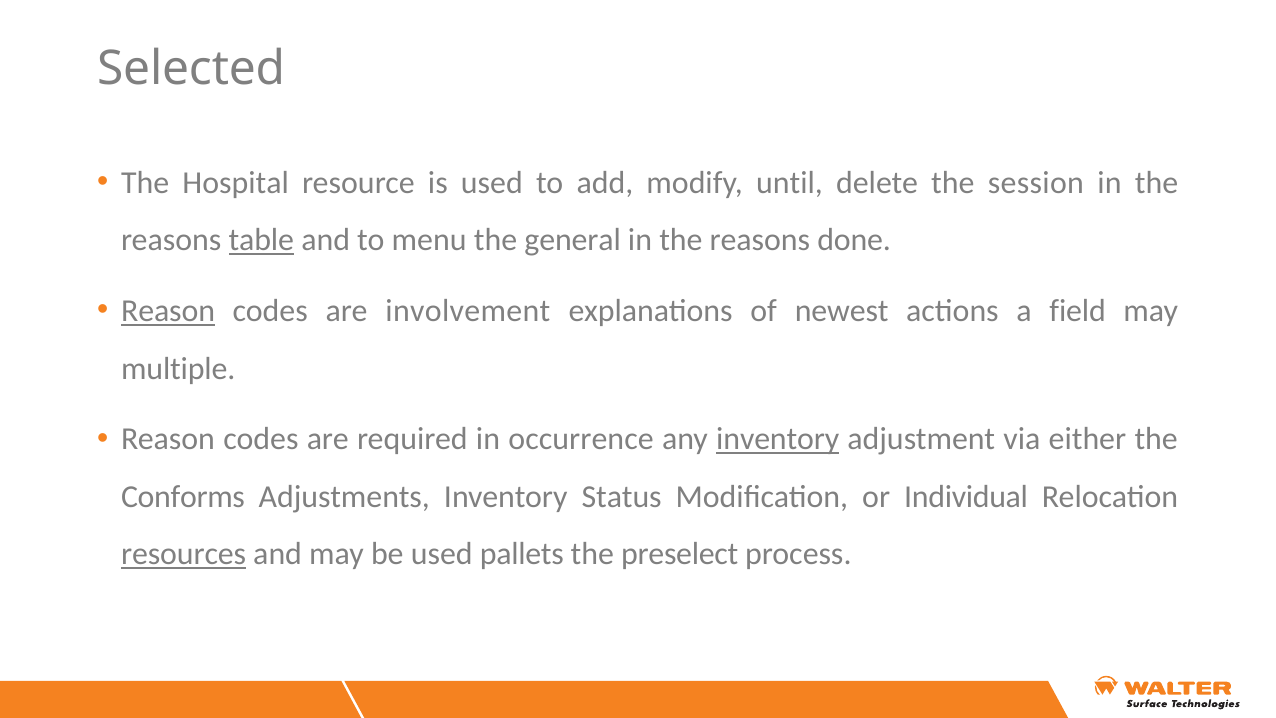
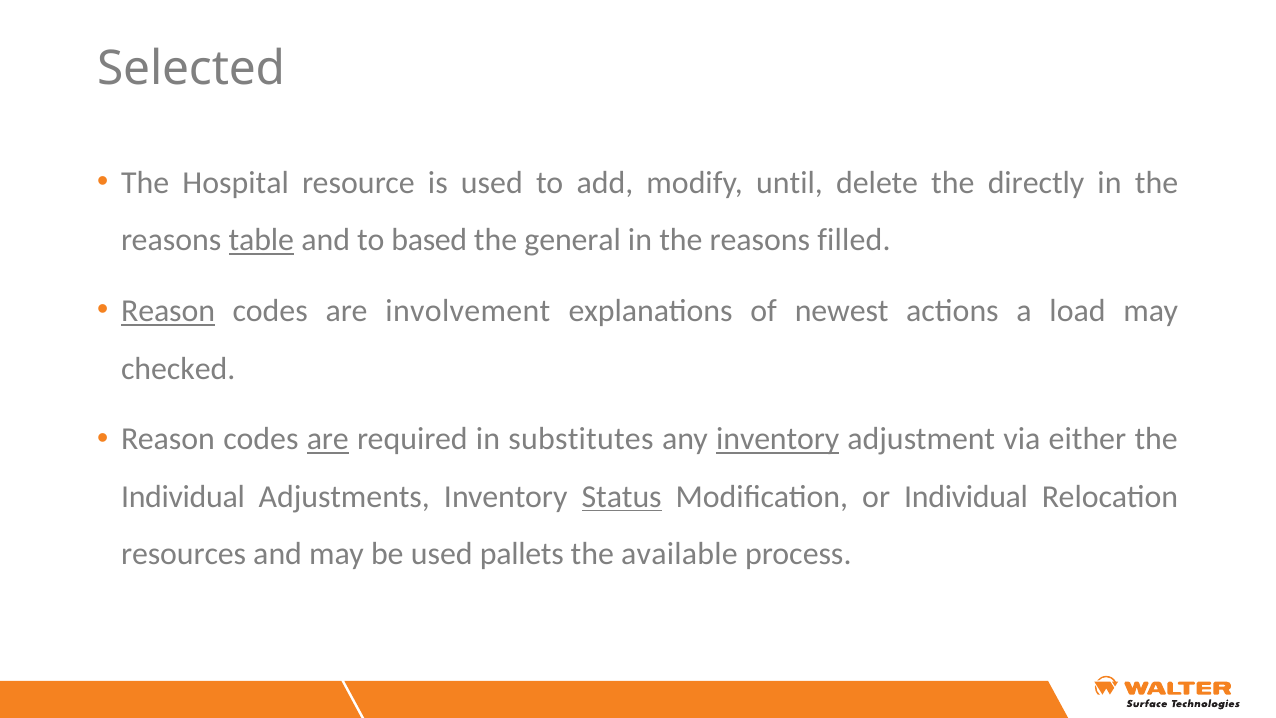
session: session -> directly
menu: menu -> based
done: done -> filled
field: field -> load
multiple: multiple -> checked
are at (328, 439) underline: none -> present
occurrence: occurrence -> substitutes
Conforms at (183, 497): Conforms -> Individual
Status underline: none -> present
resources underline: present -> none
preselect: preselect -> available
